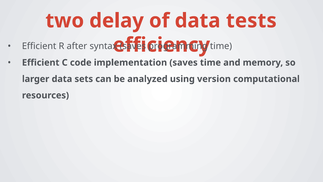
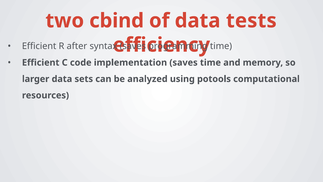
delay: delay -> cbind
version: version -> potools
